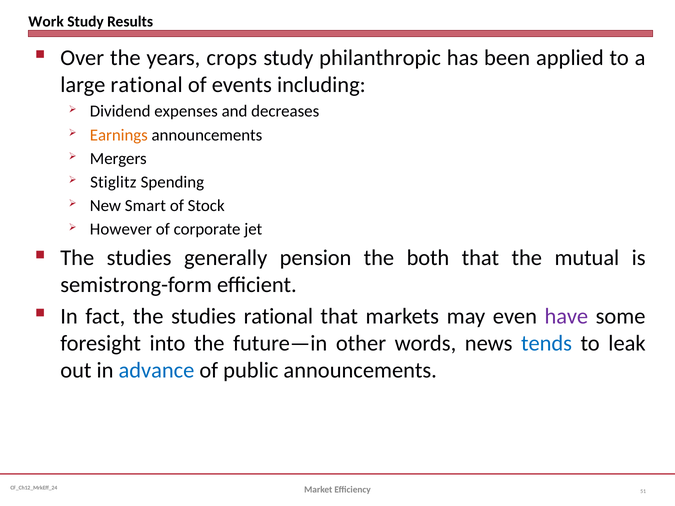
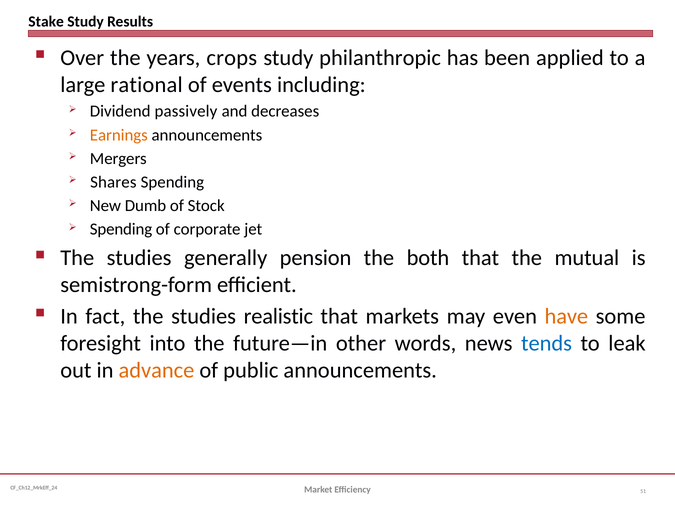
Work: Work -> Stake
expenses: expenses -> passively
Stiglitz: Stiglitz -> Shares
Smart: Smart -> Dumb
However at (121, 230): However -> Spending
studies rational: rational -> realistic
have colour: purple -> orange
advance colour: blue -> orange
